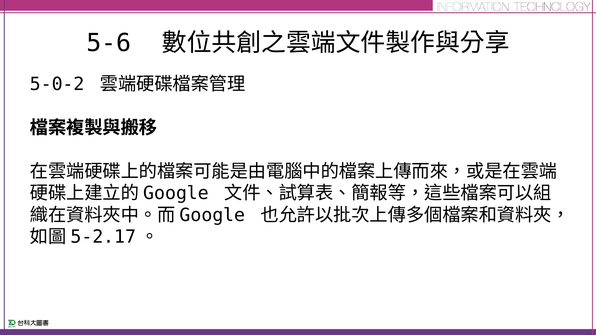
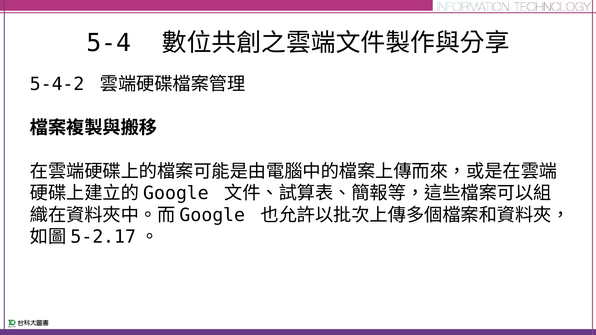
5-6: 5-6 -> 5-4
5-0-2: 5-0-2 -> 5-4-2
